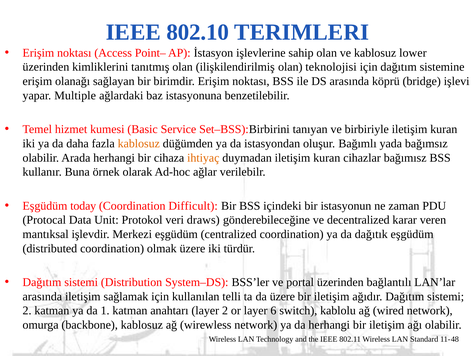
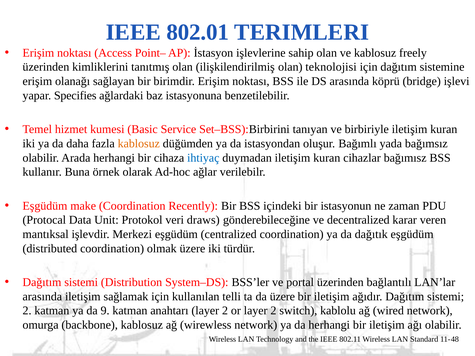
802.10: 802.10 -> 802.01
lower: lower -> freely
Multiple: Multiple -> Specifies
ihtiyaç colour: orange -> blue
today: today -> make
Difficult: Difficult -> Recently
1: 1 -> 9
or layer 6: 6 -> 2
